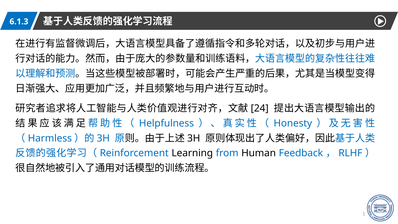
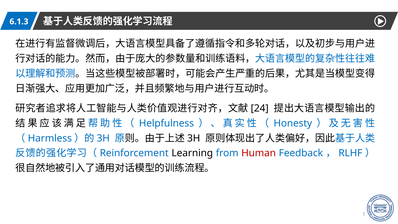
Human colour: black -> red
